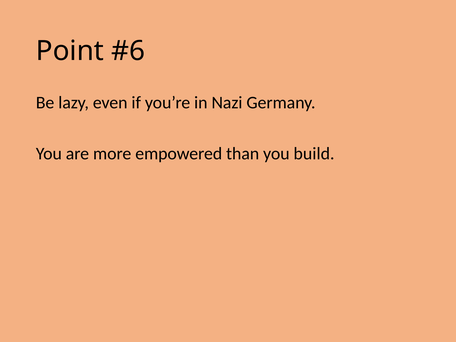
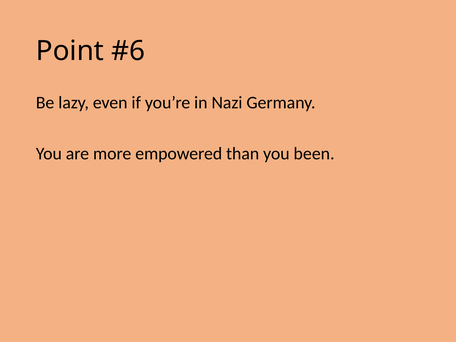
build: build -> been
